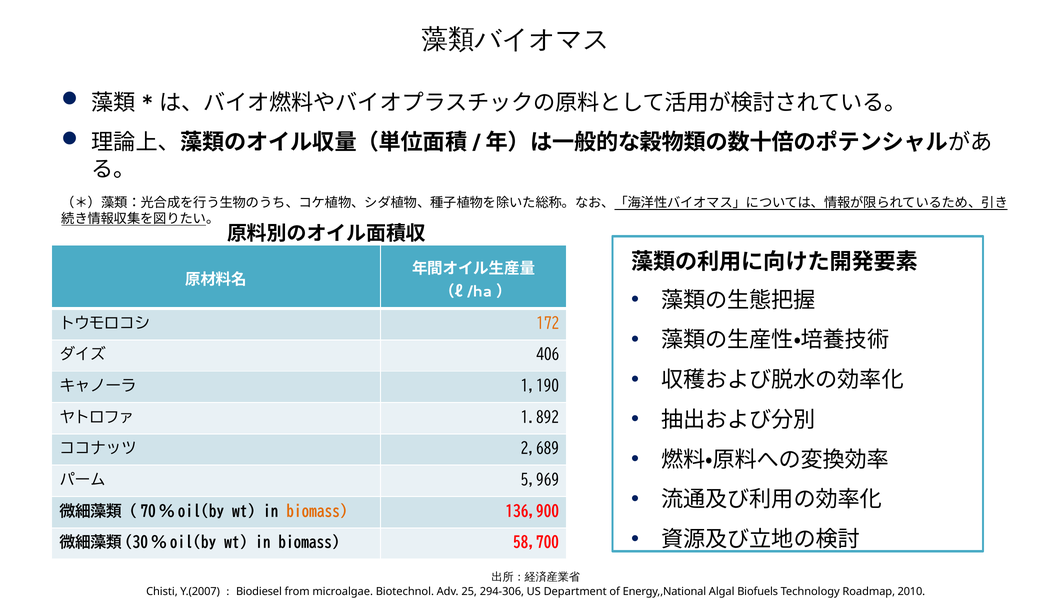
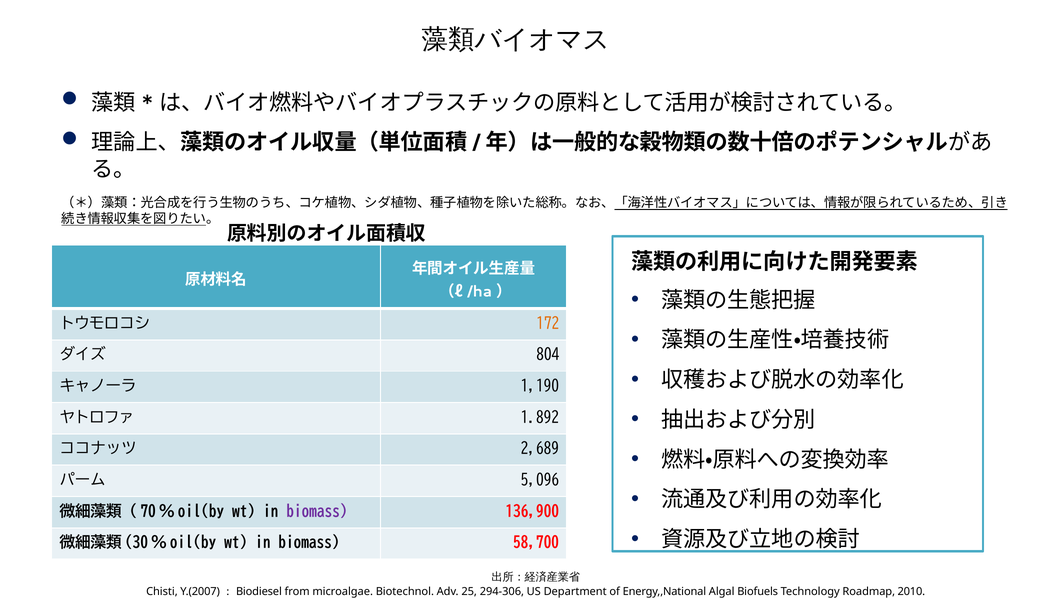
406: 406 -> 804
5,969: 5,969 -> 5,096
biomass at (317, 511) colour: orange -> purple
